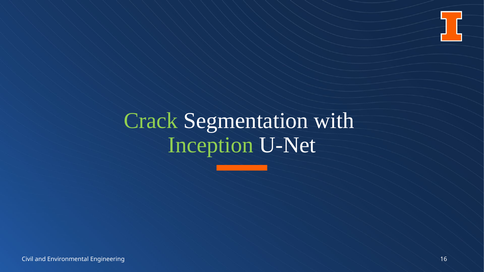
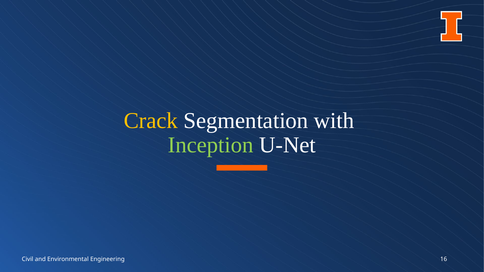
Crack colour: light green -> yellow
